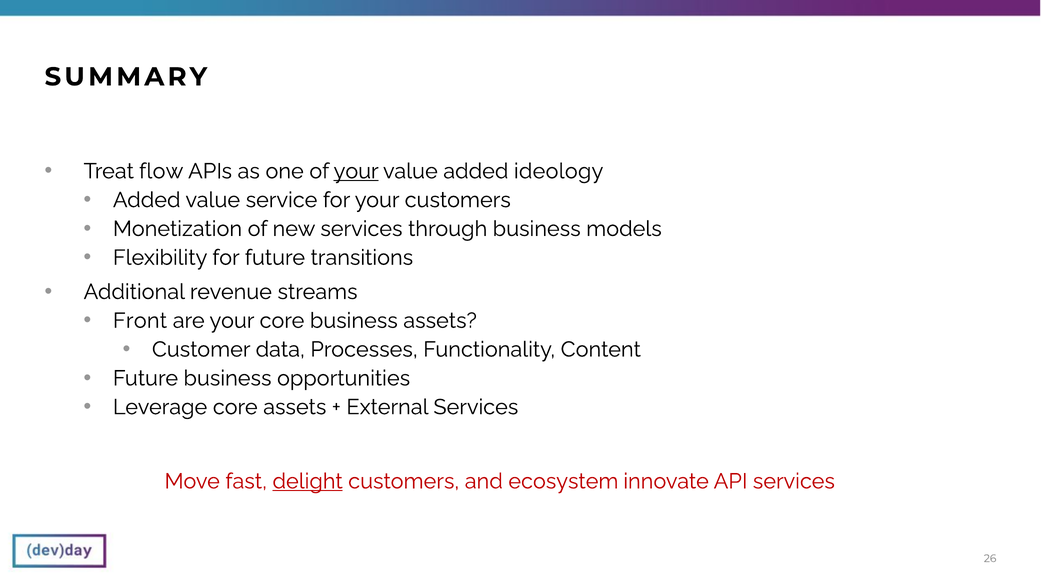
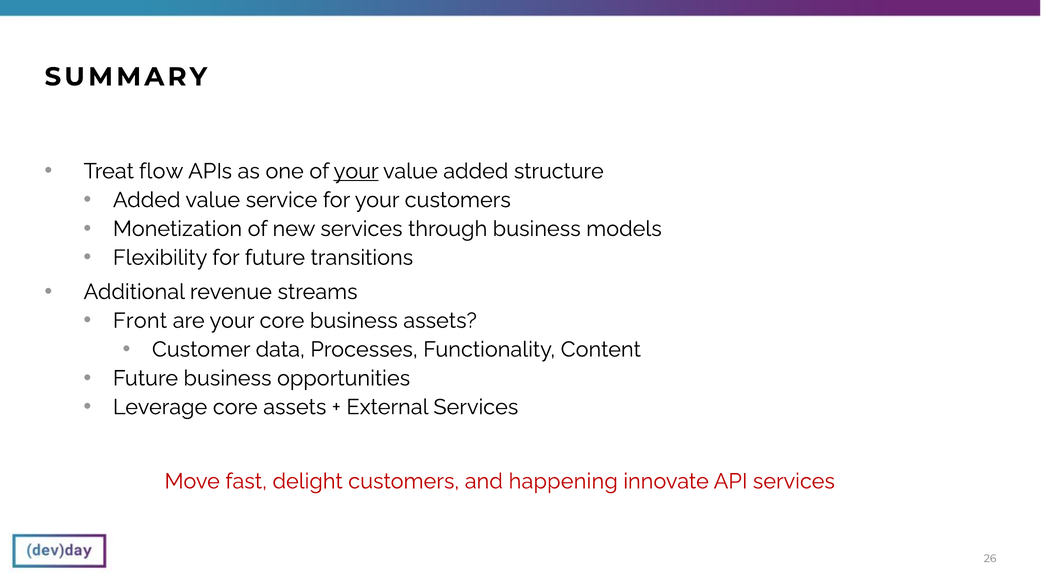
ideology: ideology -> structure
delight underline: present -> none
ecosystem: ecosystem -> happening
